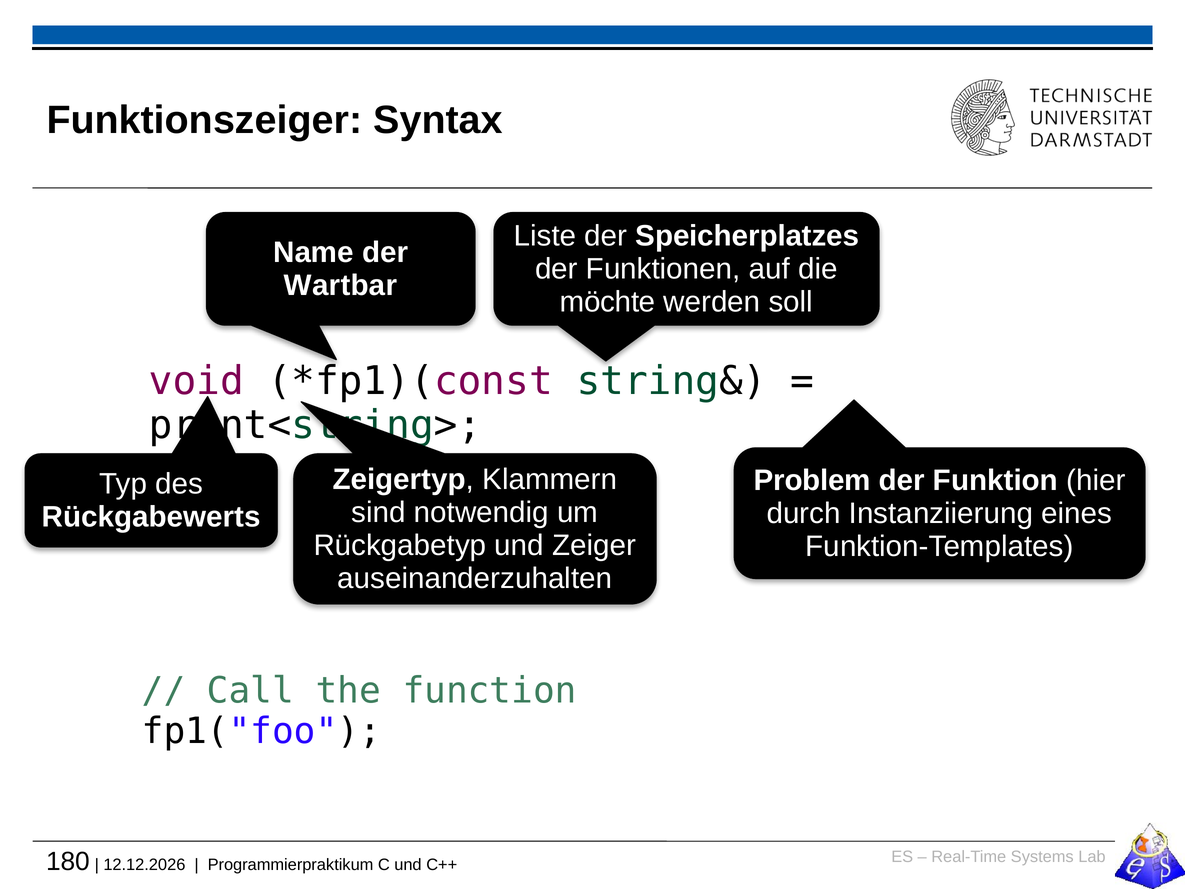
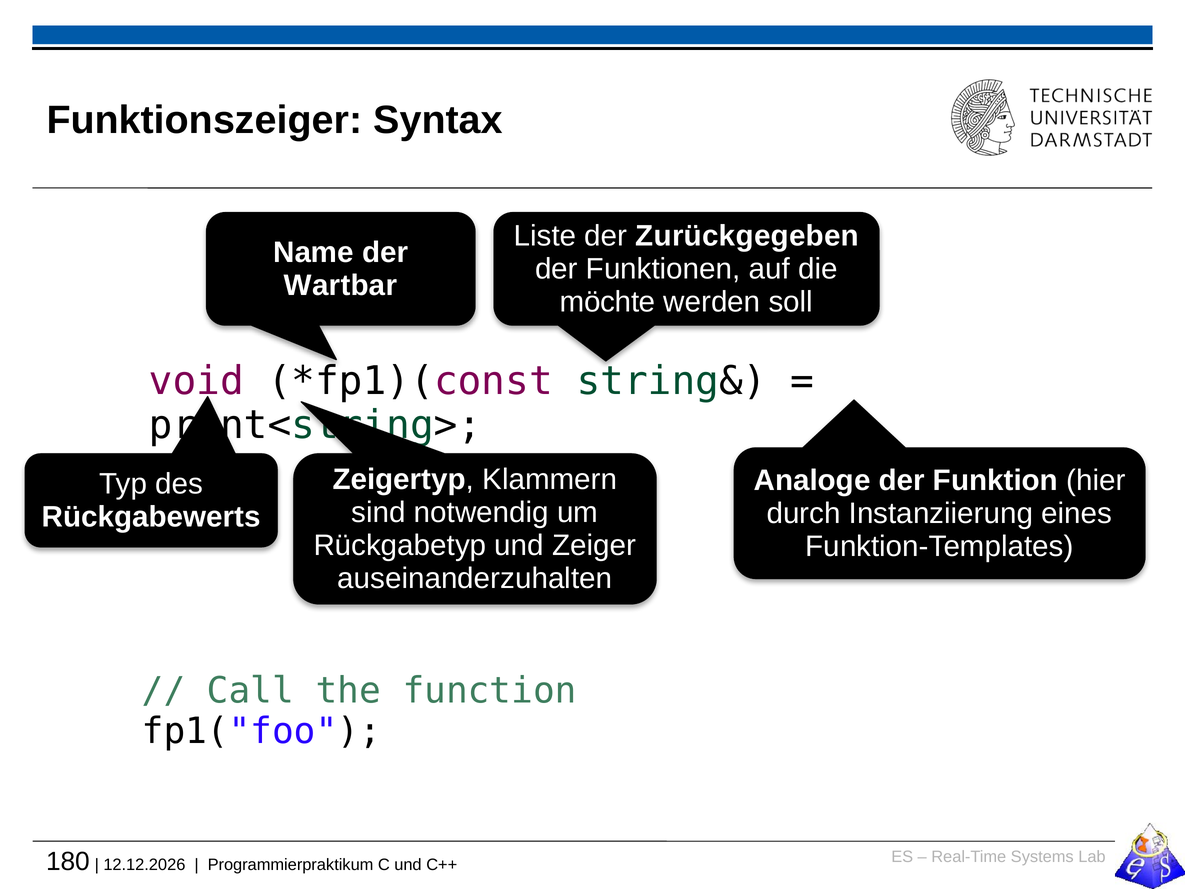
Speicherplatzes: Speicherplatzes -> Zurückgegeben
Problem: Problem -> Analoge
